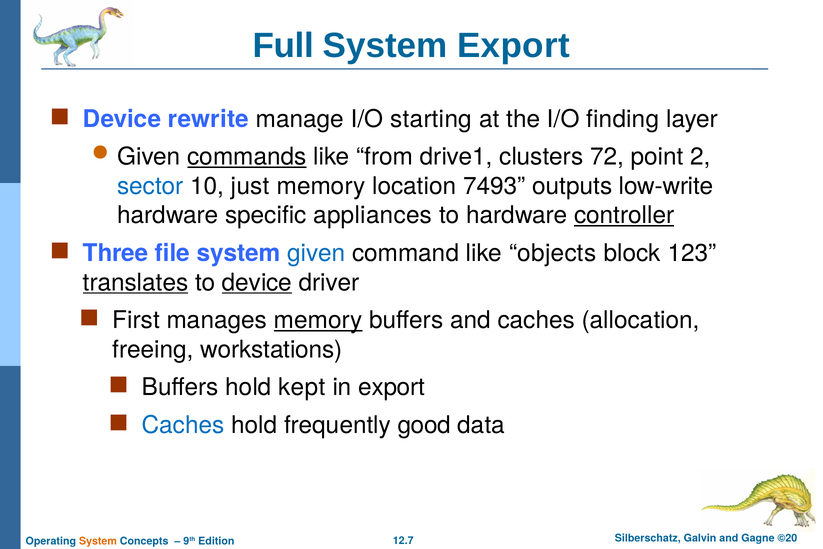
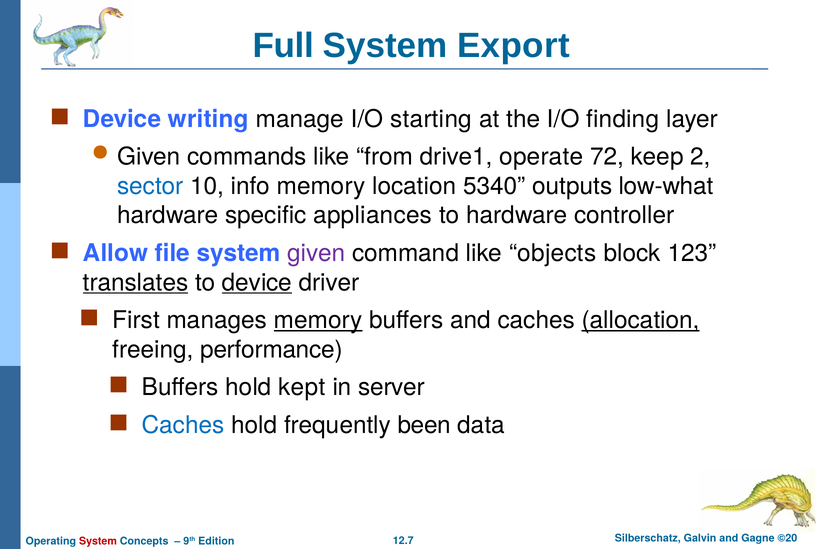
rewrite: rewrite -> writing
commands underline: present -> none
clusters: clusters -> operate
point: point -> keep
just: just -> info
7493: 7493 -> 5340
low-write: low-write -> low-what
controller underline: present -> none
Three: Three -> Allow
given at (316, 253) colour: blue -> purple
allocation underline: none -> present
workstations: workstations -> performance
in export: export -> server
good: good -> been
System at (98, 541) colour: orange -> red
